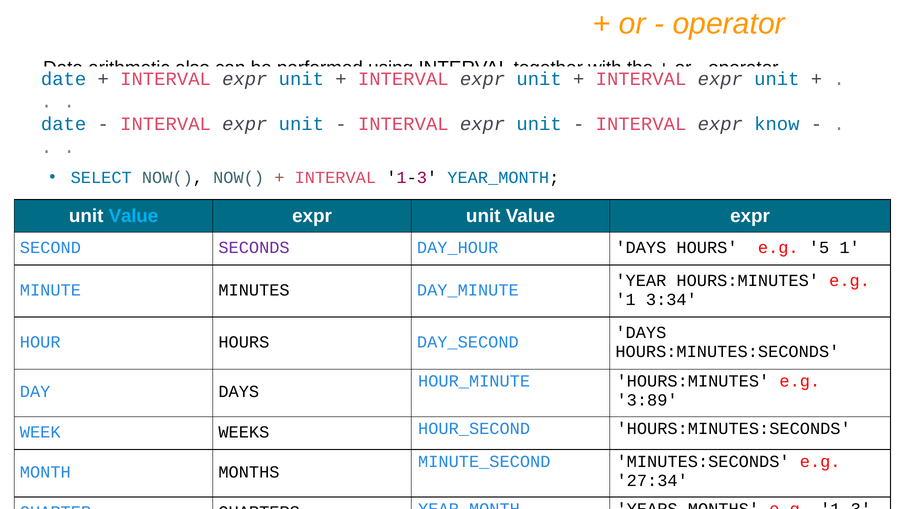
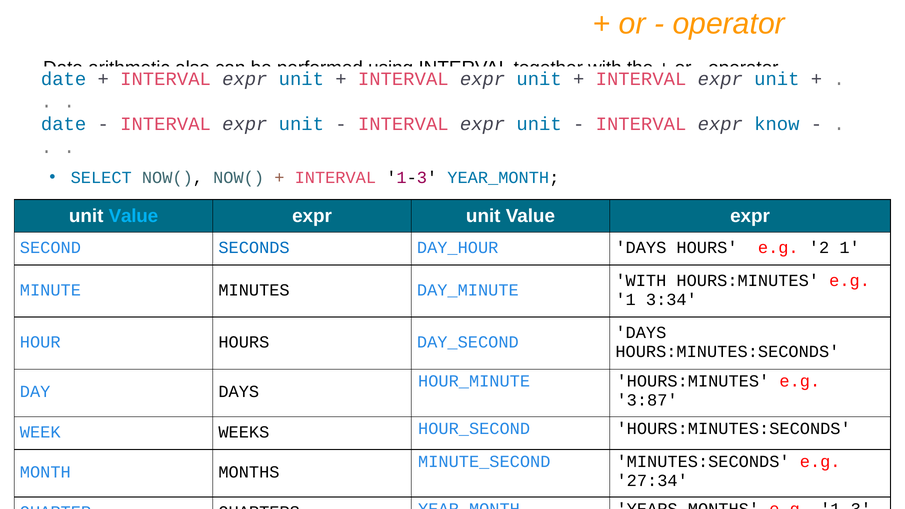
SECONDS colour: purple -> blue
5: 5 -> 2
YEAR at (641, 280): YEAR -> WITH
3:89: 3:89 -> 3:87
